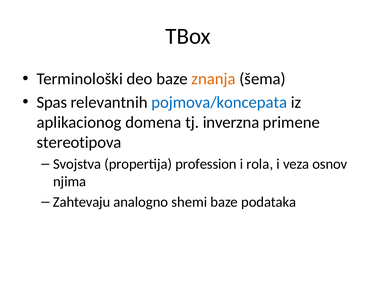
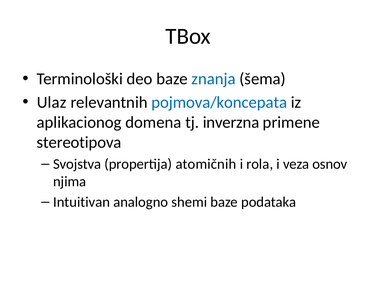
znanja colour: orange -> blue
Spas: Spas -> Ulaz
profession: profession -> atomičnih
Zahtevaju: Zahtevaju -> Intuitivan
